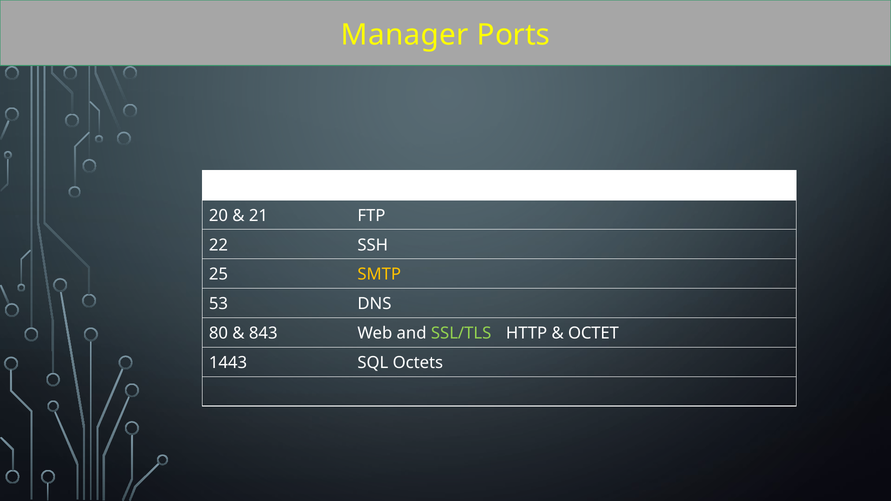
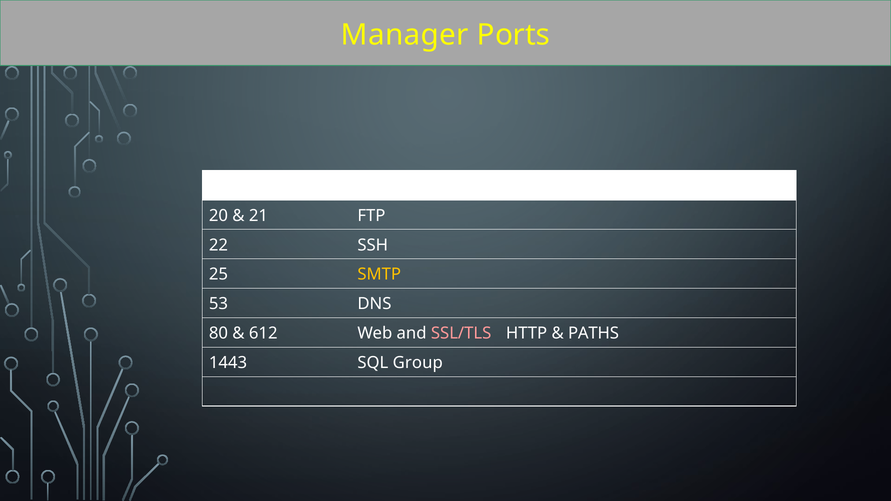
843: 843 -> 612
SSL/TLS colour: light green -> pink
OCTET: OCTET -> PATHS
Octets: Octets -> Group
